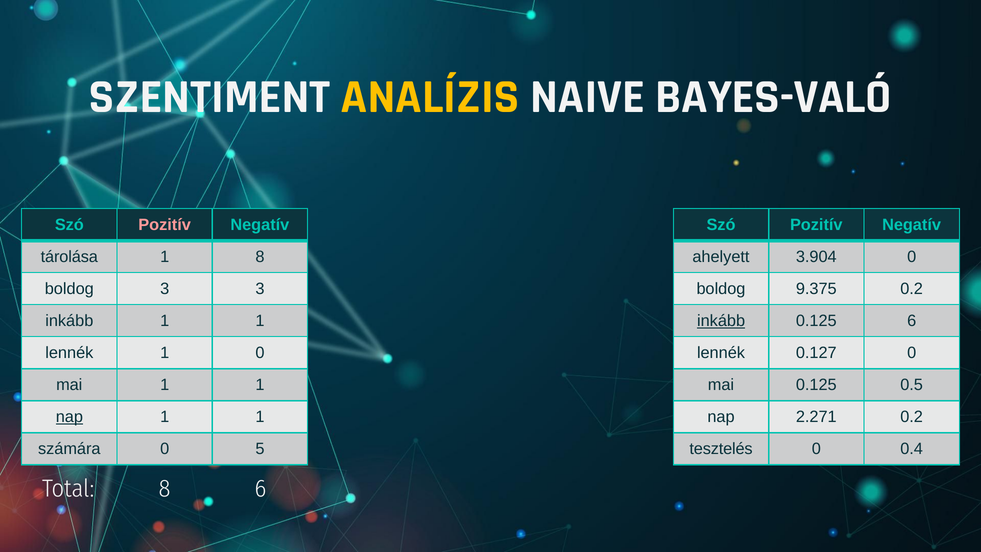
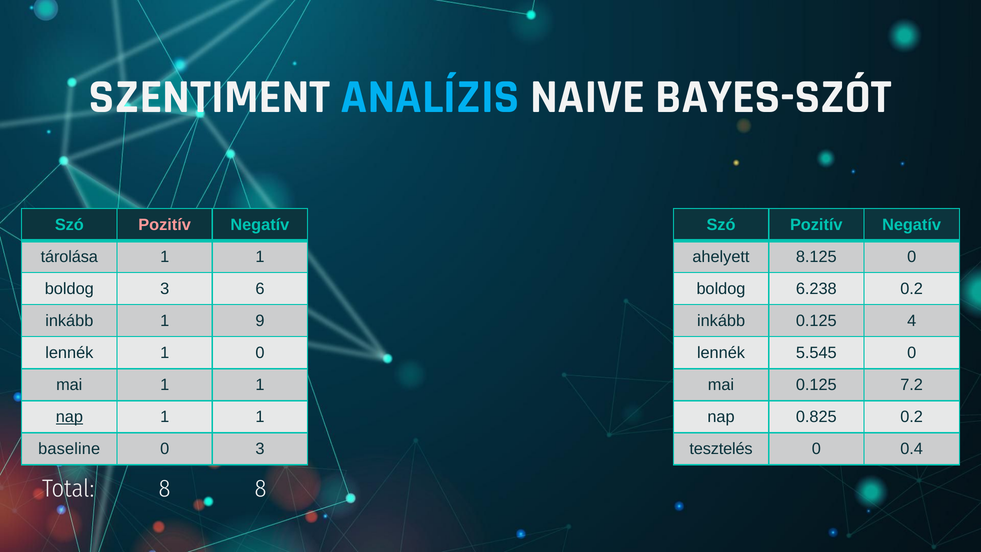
ANALÍZIS colour: yellow -> light blue
BAYES-VALÓ: BAYES-VALÓ -> BAYES-SZÓT
8 at (260, 257): 8 -> 1
3.904: 3.904 -> 8.125
3 3: 3 -> 6
9.375: 9.375 -> 6.238
inkább 1 1: 1 -> 9
inkább at (721, 321) underline: present -> none
0.125 6: 6 -> 4
0.127: 0.127 -> 5.545
0.5: 0.5 -> 7.2
2.271: 2.271 -> 0.825
számára: számára -> baseline
0 5: 5 -> 3
8 6: 6 -> 8
